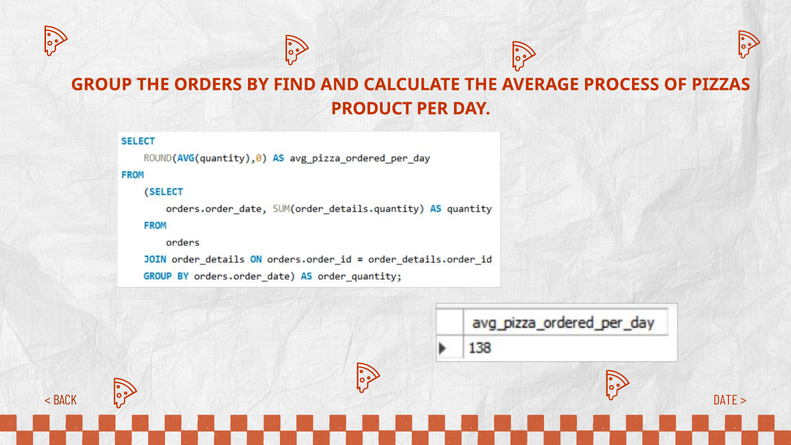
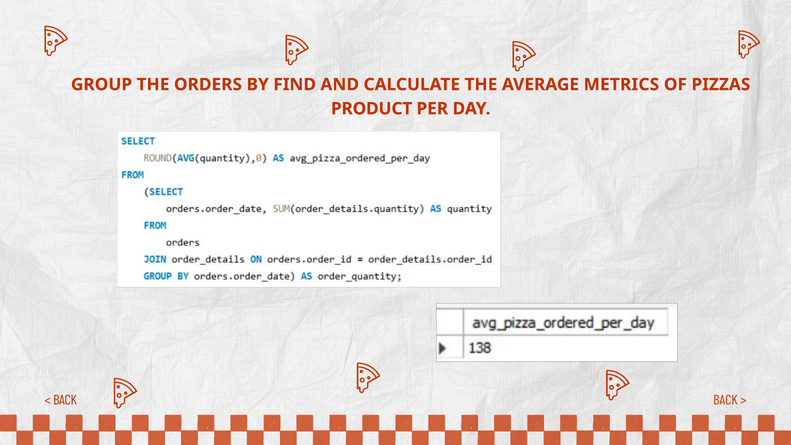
PROCESS: PROCESS -> METRICS
DATE at (725, 400): DATE -> BACK
